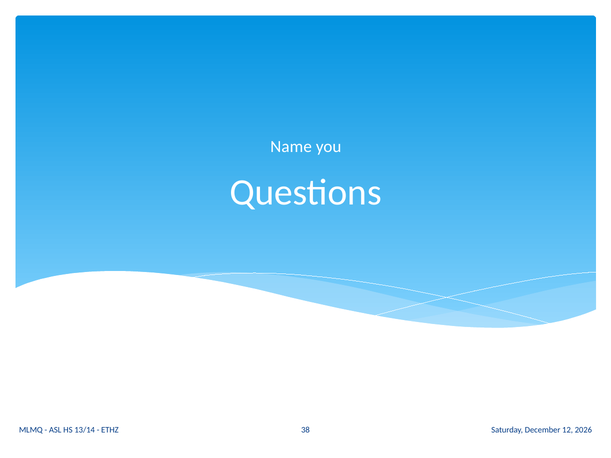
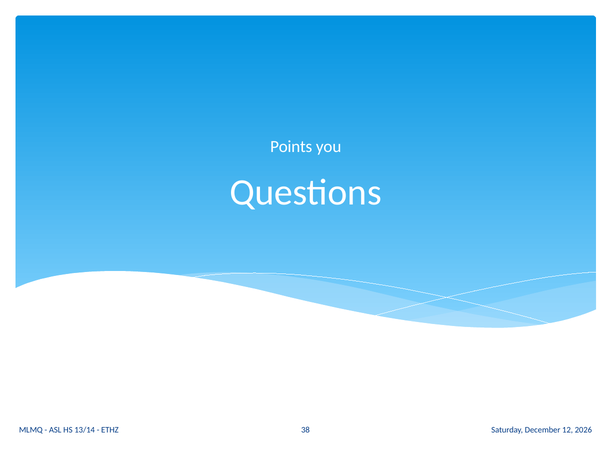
Name: Name -> Points
